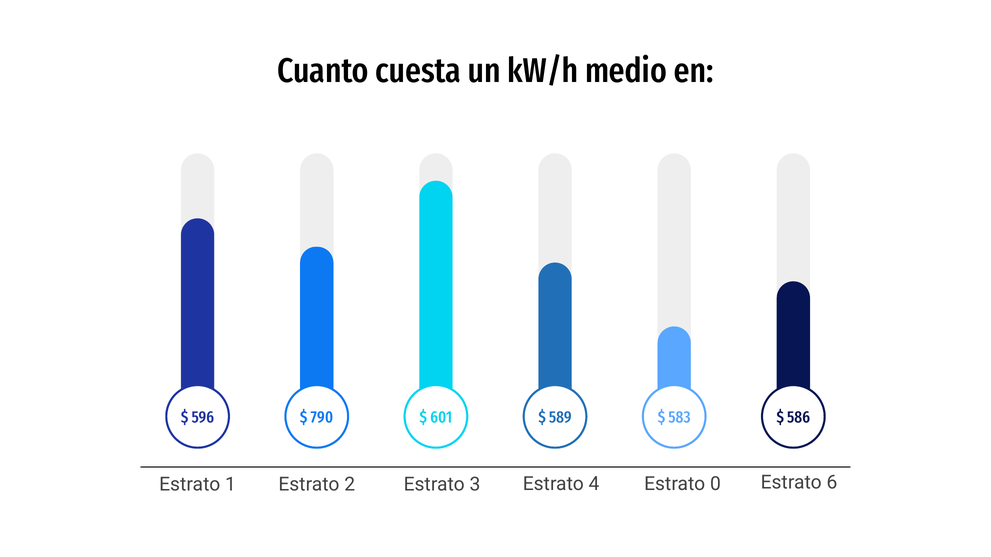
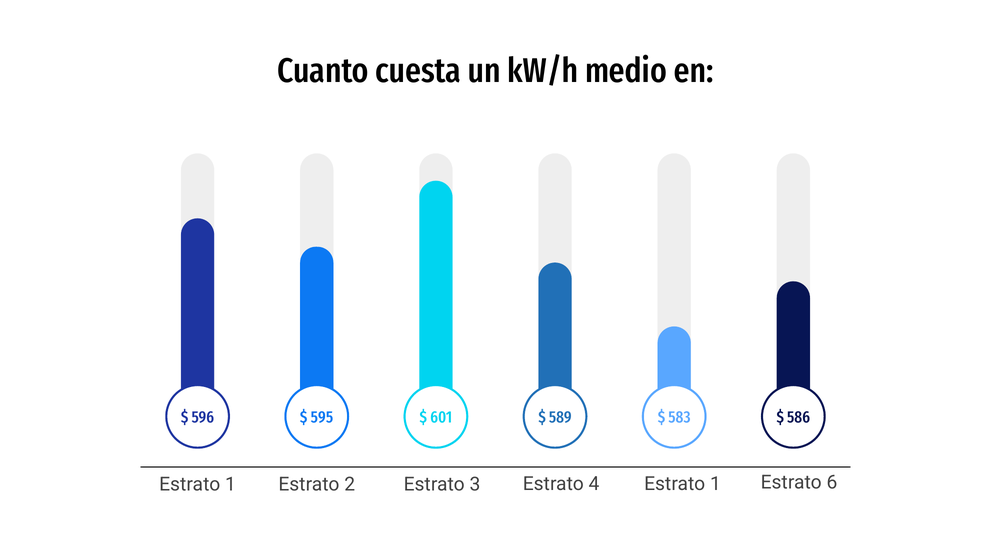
790: 790 -> 595
0 at (715, 484): 0 -> 1
